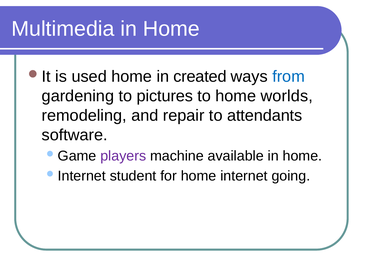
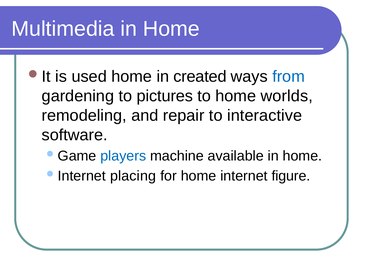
attendants: attendants -> interactive
players colour: purple -> blue
student: student -> placing
going: going -> figure
